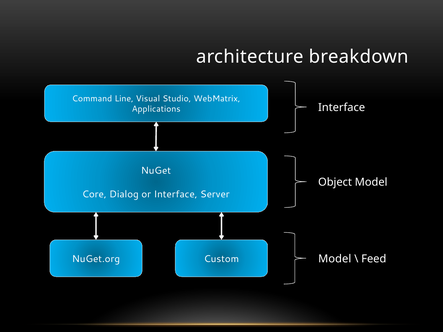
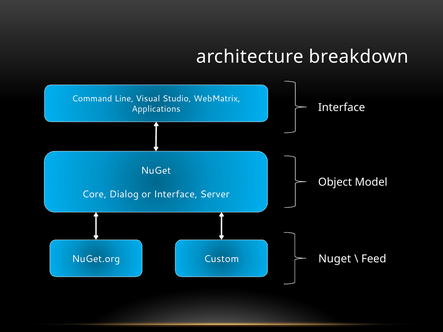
Model at (335, 259): Model -> Nuget
